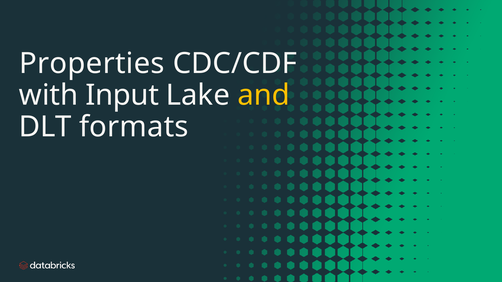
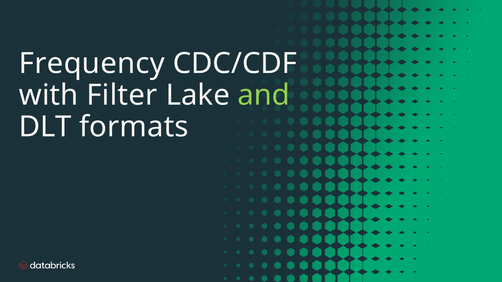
Properties: Properties -> Frequency
Input: Input -> Filter
and colour: yellow -> light green
